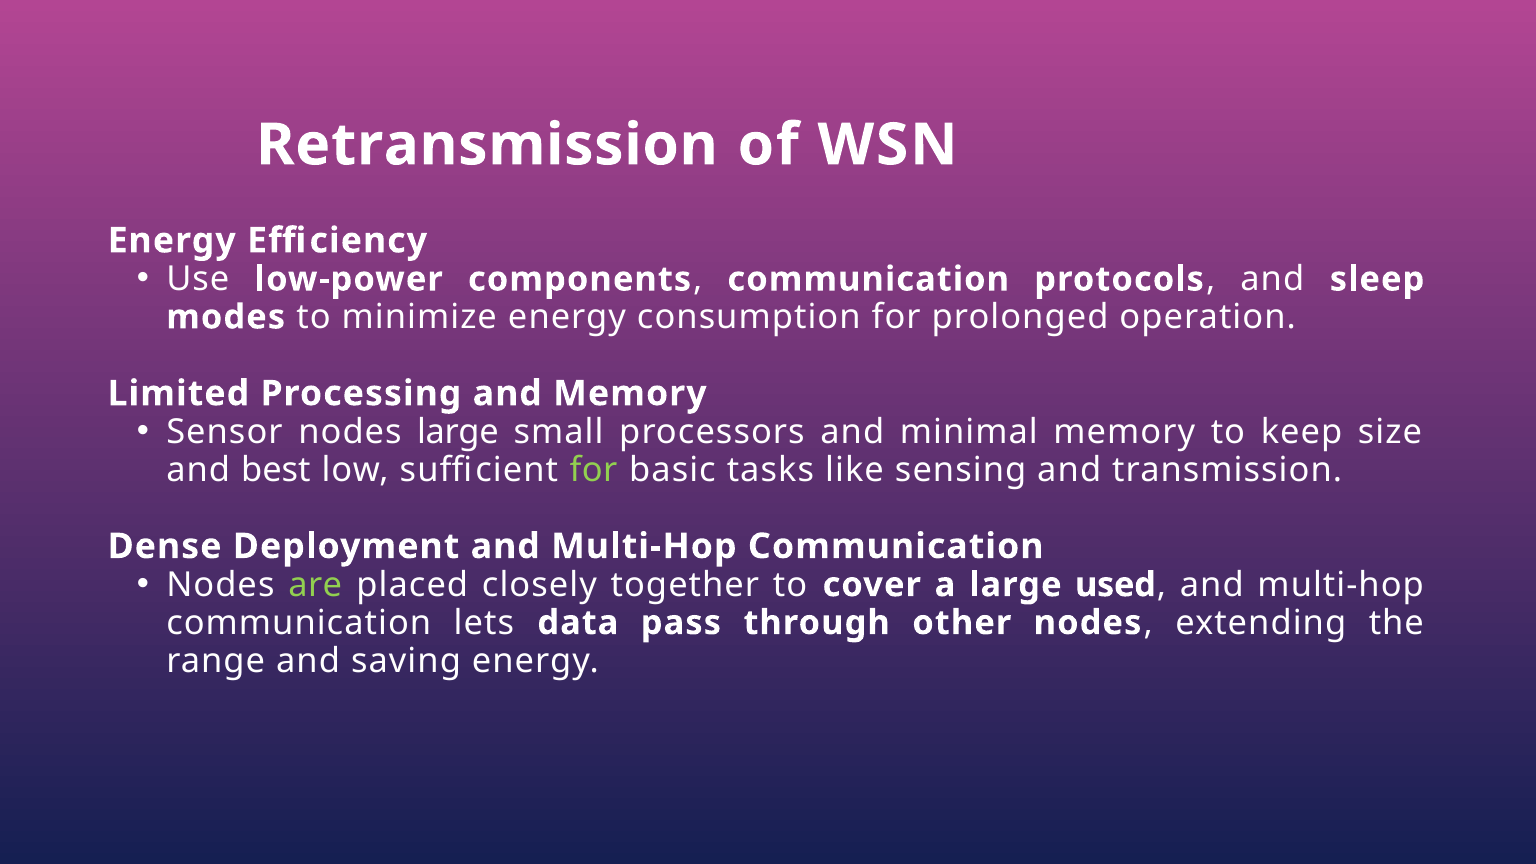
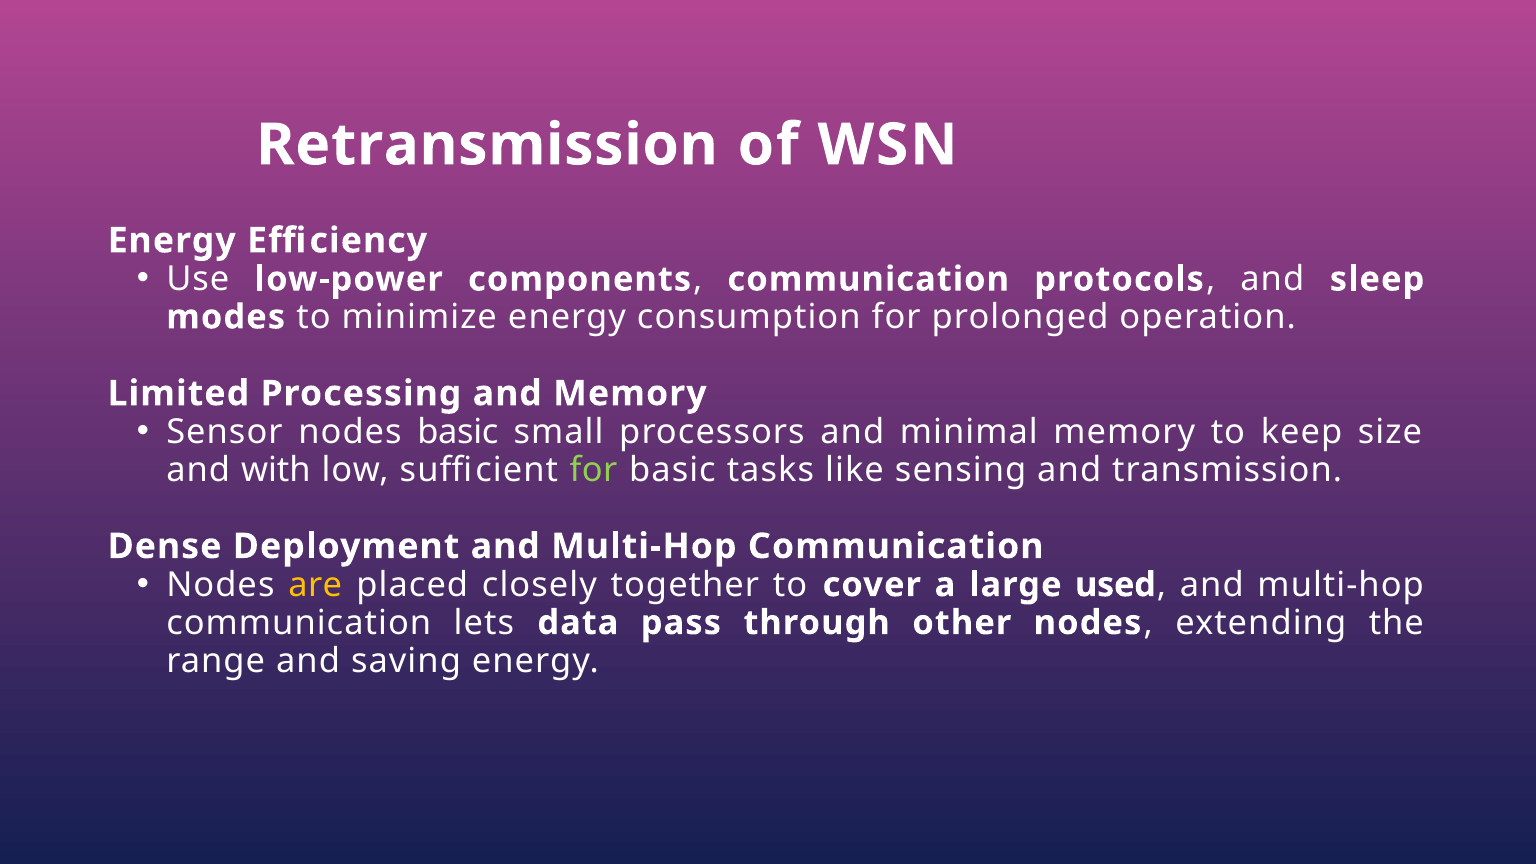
nodes large: large -> basic
best: best -> with
are colour: light green -> yellow
